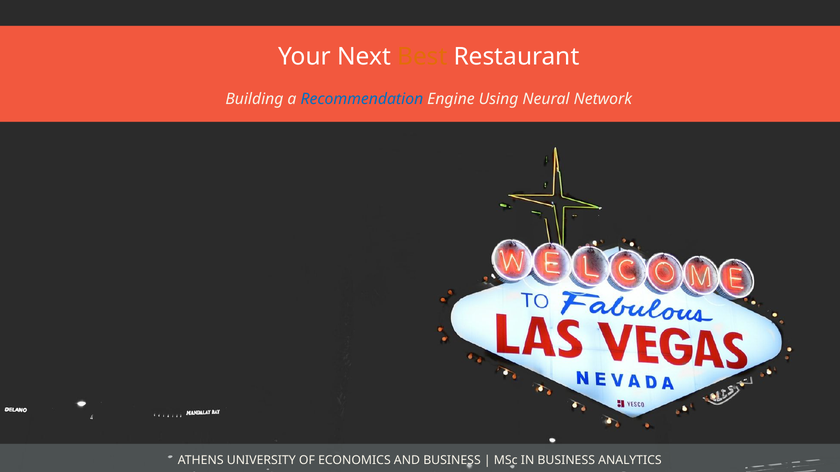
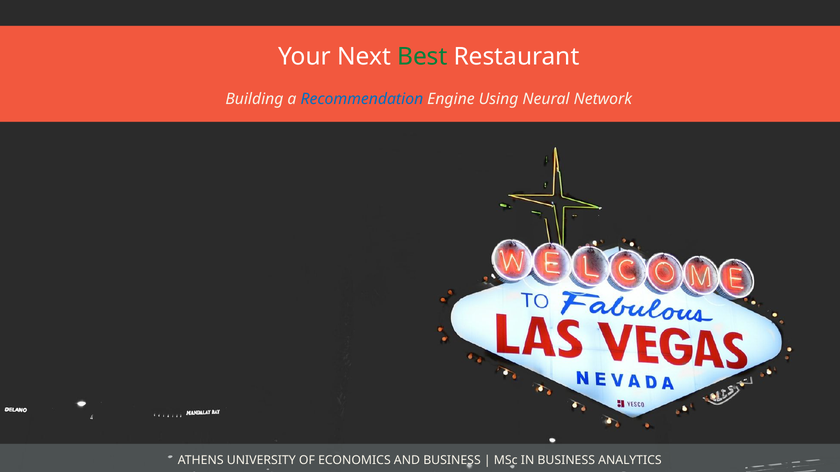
Best colour: orange -> green
